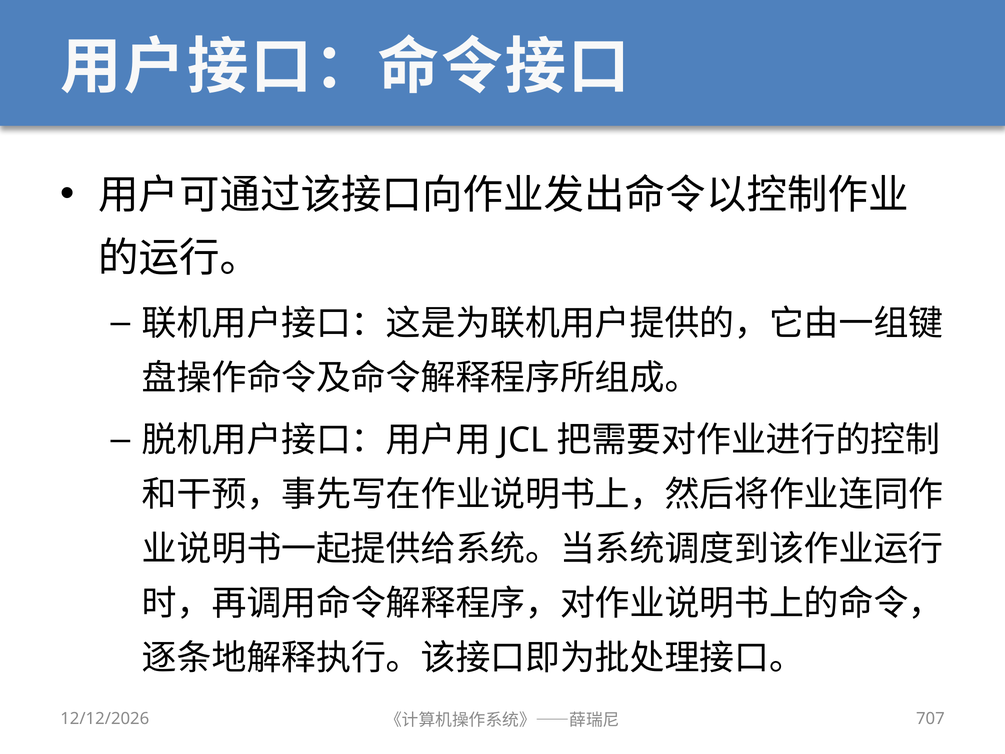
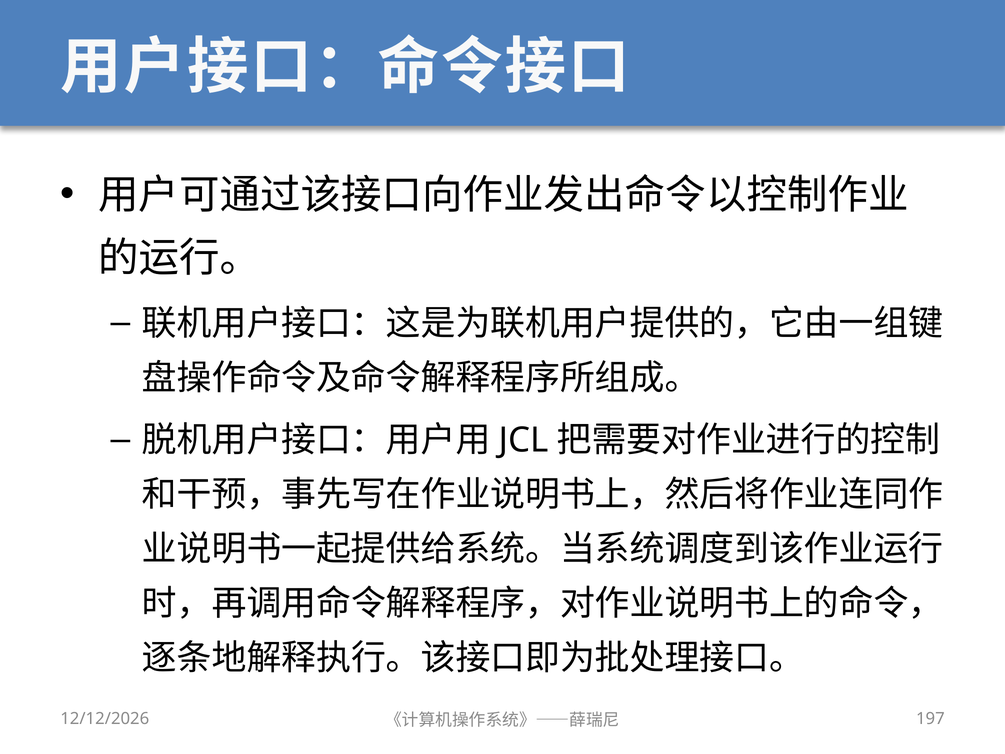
707: 707 -> 197
